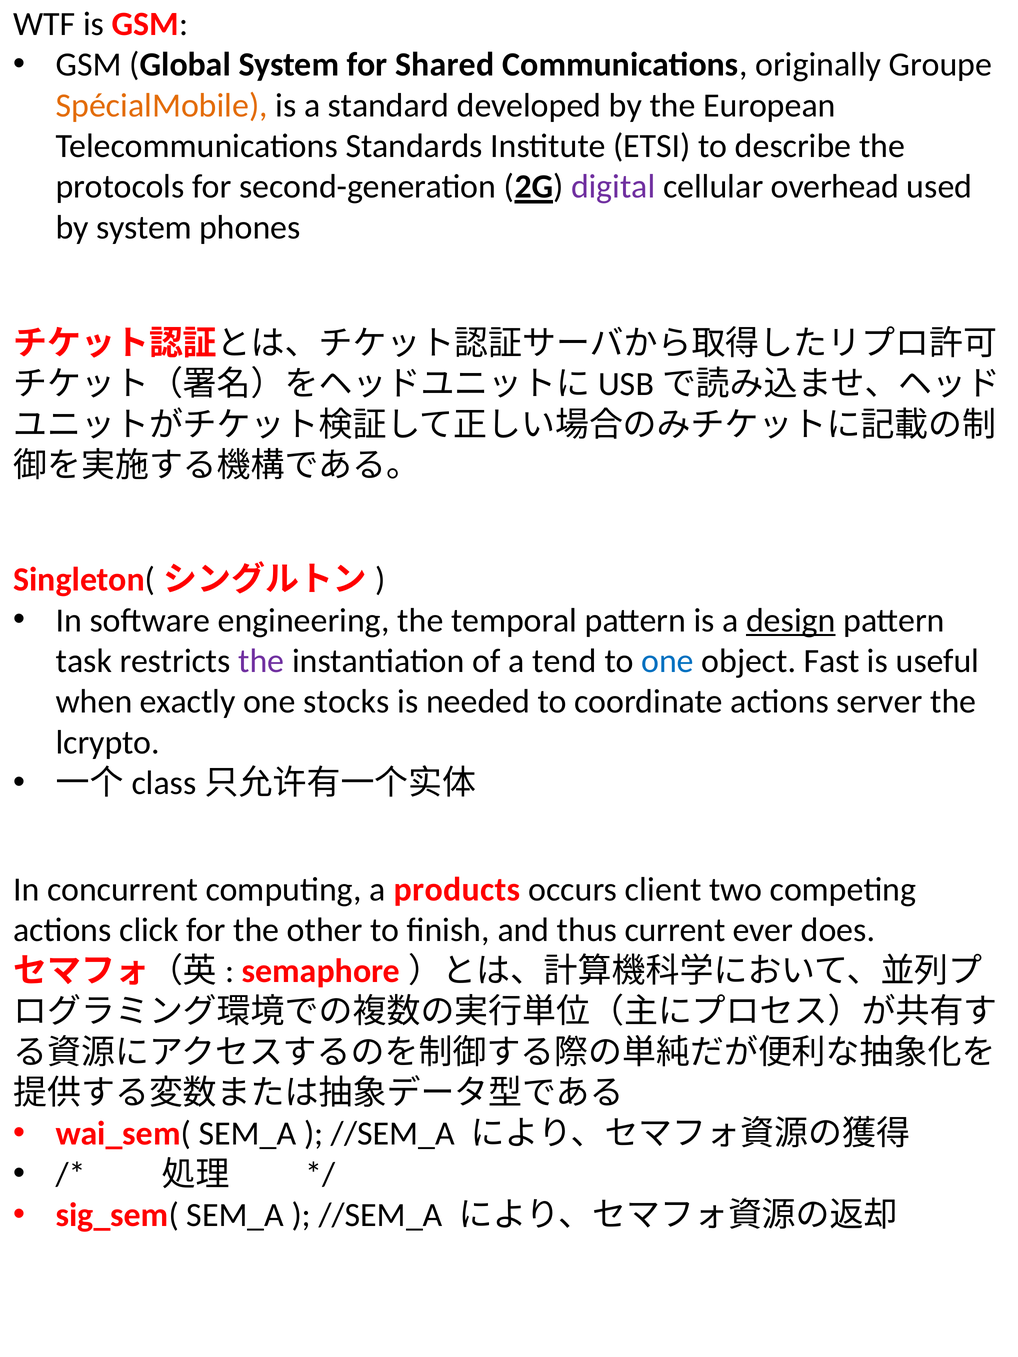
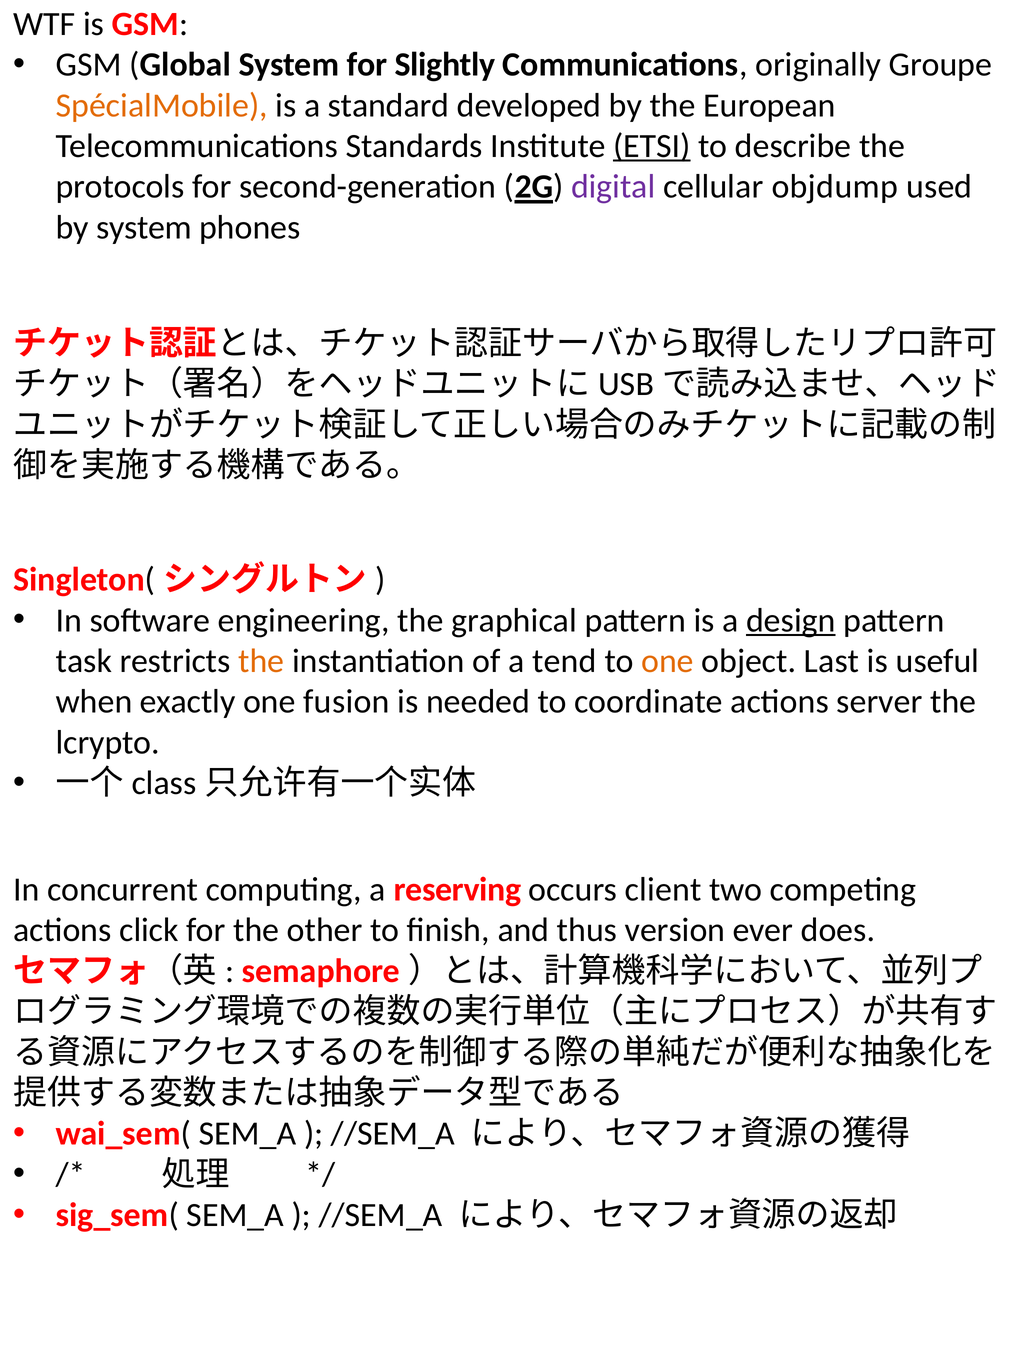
Shared: Shared -> Slightly
ETSI underline: none -> present
overhead: overhead -> objdump
temporal: temporal -> graphical
the at (261, 661) colour: purple -> orange
one at (667, 661) colour: blue -> orange
Fast: Fast -> Last
stocks: stocks -> fusion
products: products -> reserving
current: current -> version
